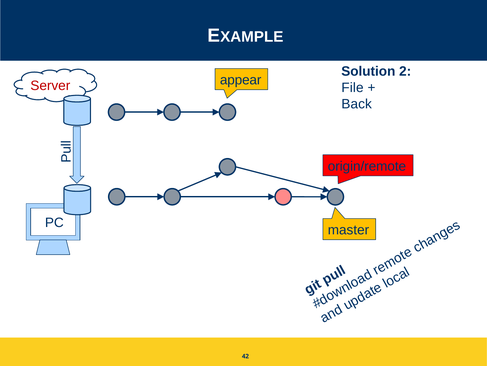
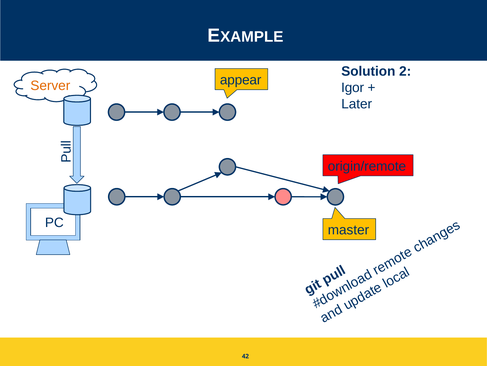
Server colour: red -> orange
File: File -> Igor
Back: Back -> Later
